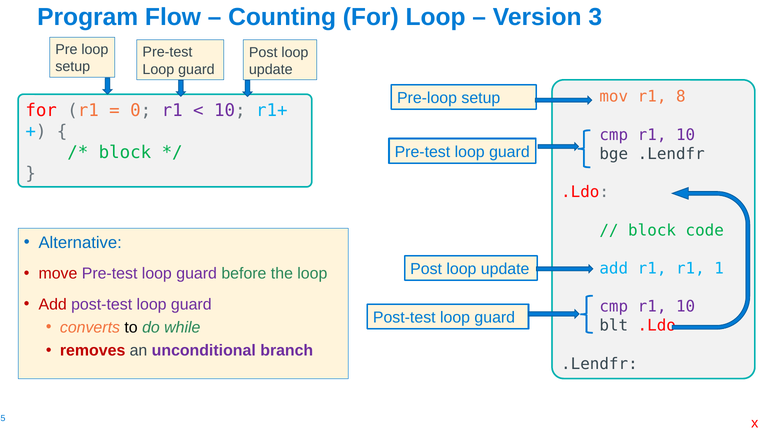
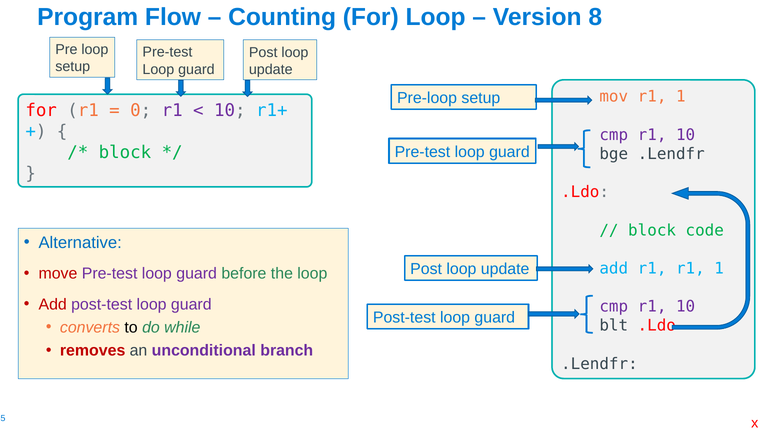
3: 3 -> 8
mov r1 8: 8 -> 1
